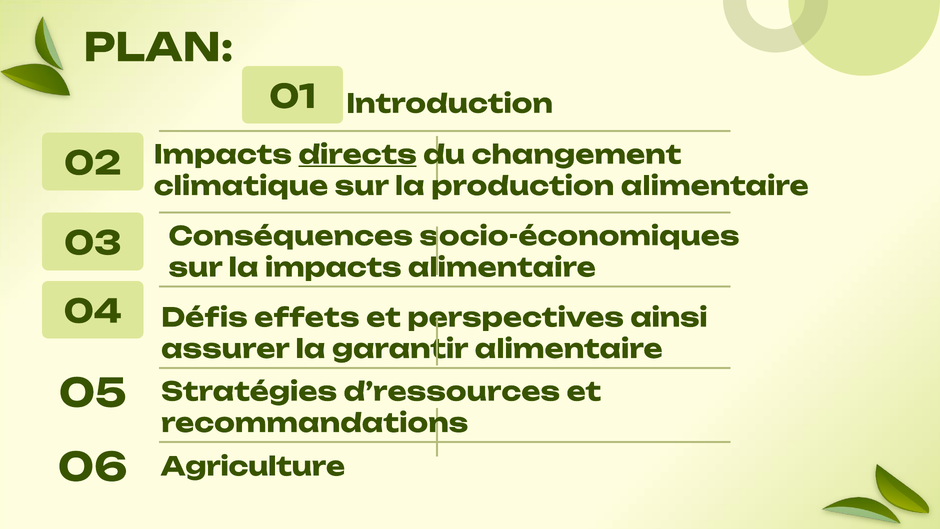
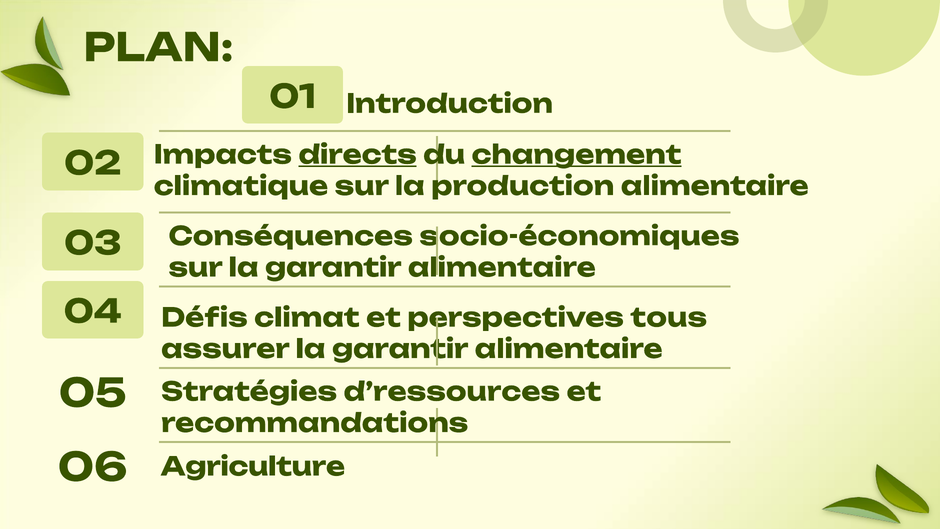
changement underline: none -> present
sur la impacts: impacts -> garantir
effets: effets -> climat
ainsi: ainsi -> tous
